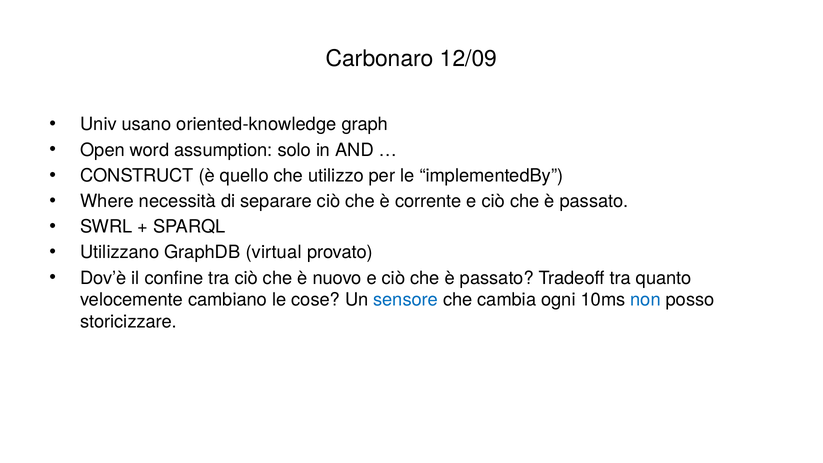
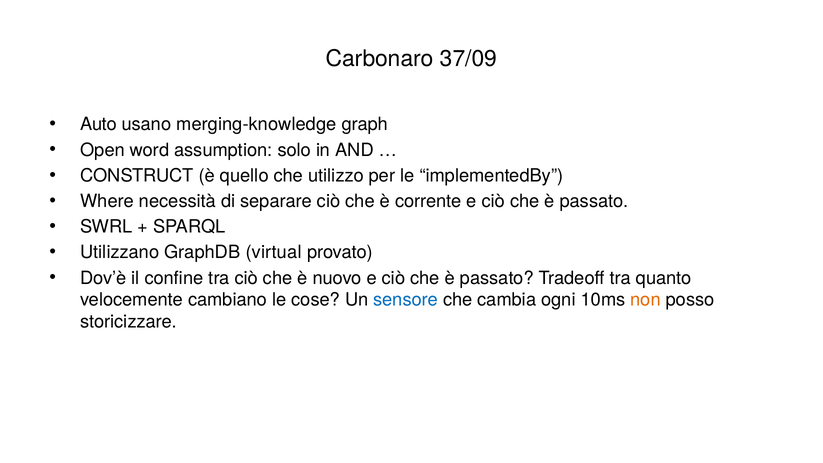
12/09: 12/09 -> 37/09
Univ: Univ -> Auto
oriented-knowledge: oriented-knowledge -> merging-knowledge
non colour: blue -> orange
